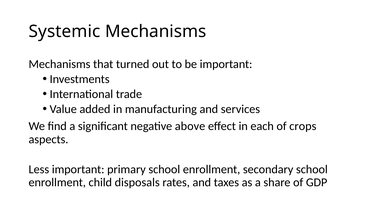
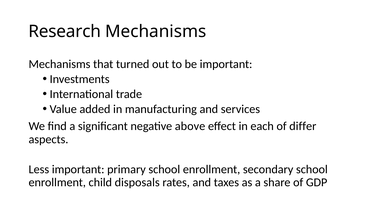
Systemic: Systemic -> Research
crops: crops -> differ
